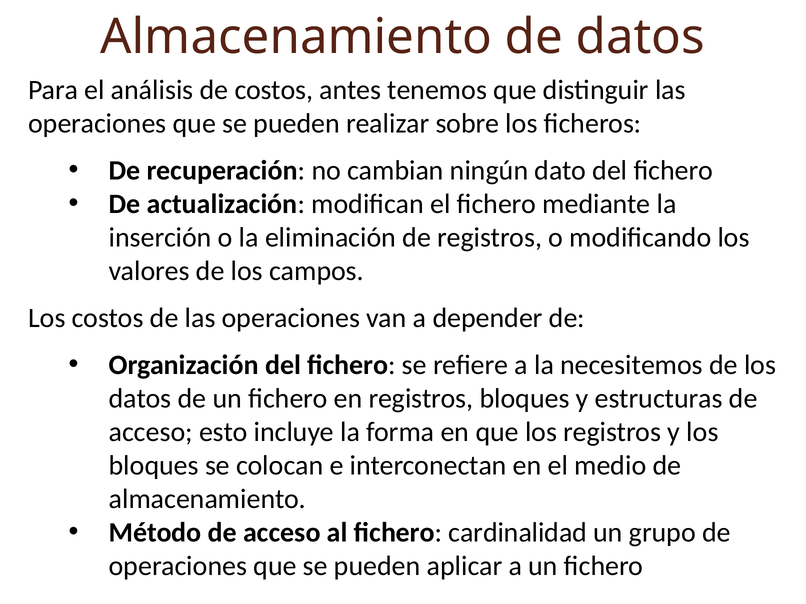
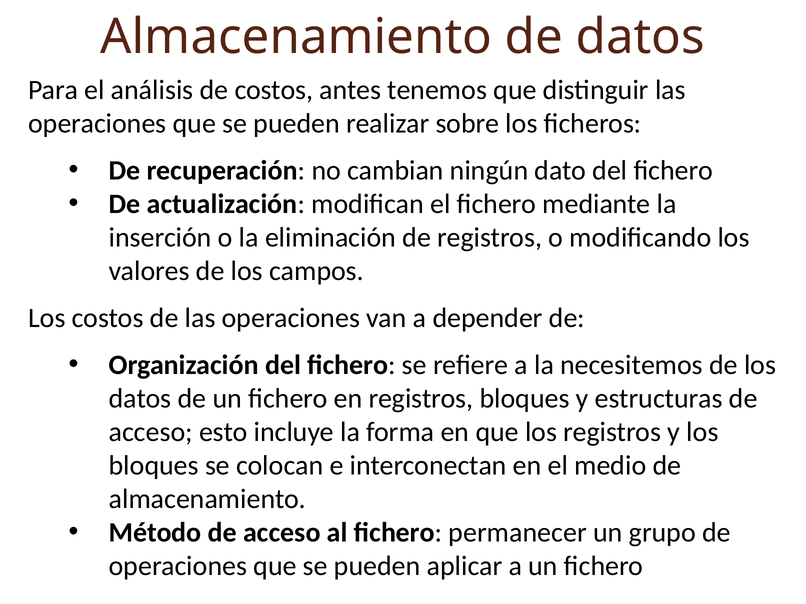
cardinalidad: cardinalidad -> permanecer
